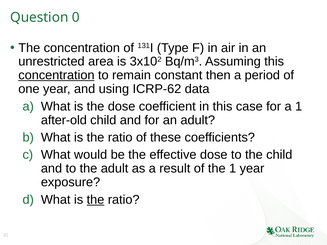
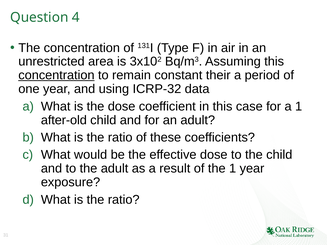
0: 0 -> 4
then: then -> their
ICRP-62: ICRP-62 -> ICRP-32
the at (95, 200) underline: present -> none
